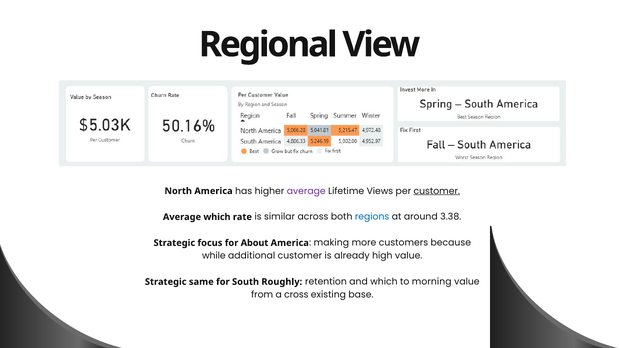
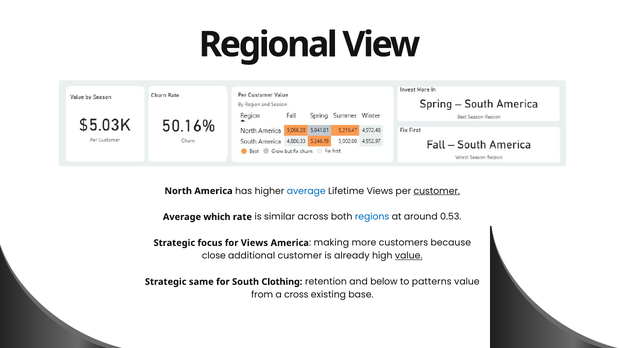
average at (306, 191) colour: purple -> blue
3.38: 3.38 -> 0.53
for About: About -> Views
while: while -> close
value at (409, 256) underline: none -> present
Roughly: Roughly -> Clothing
and which: which -> below
morning: morning -> patterns
